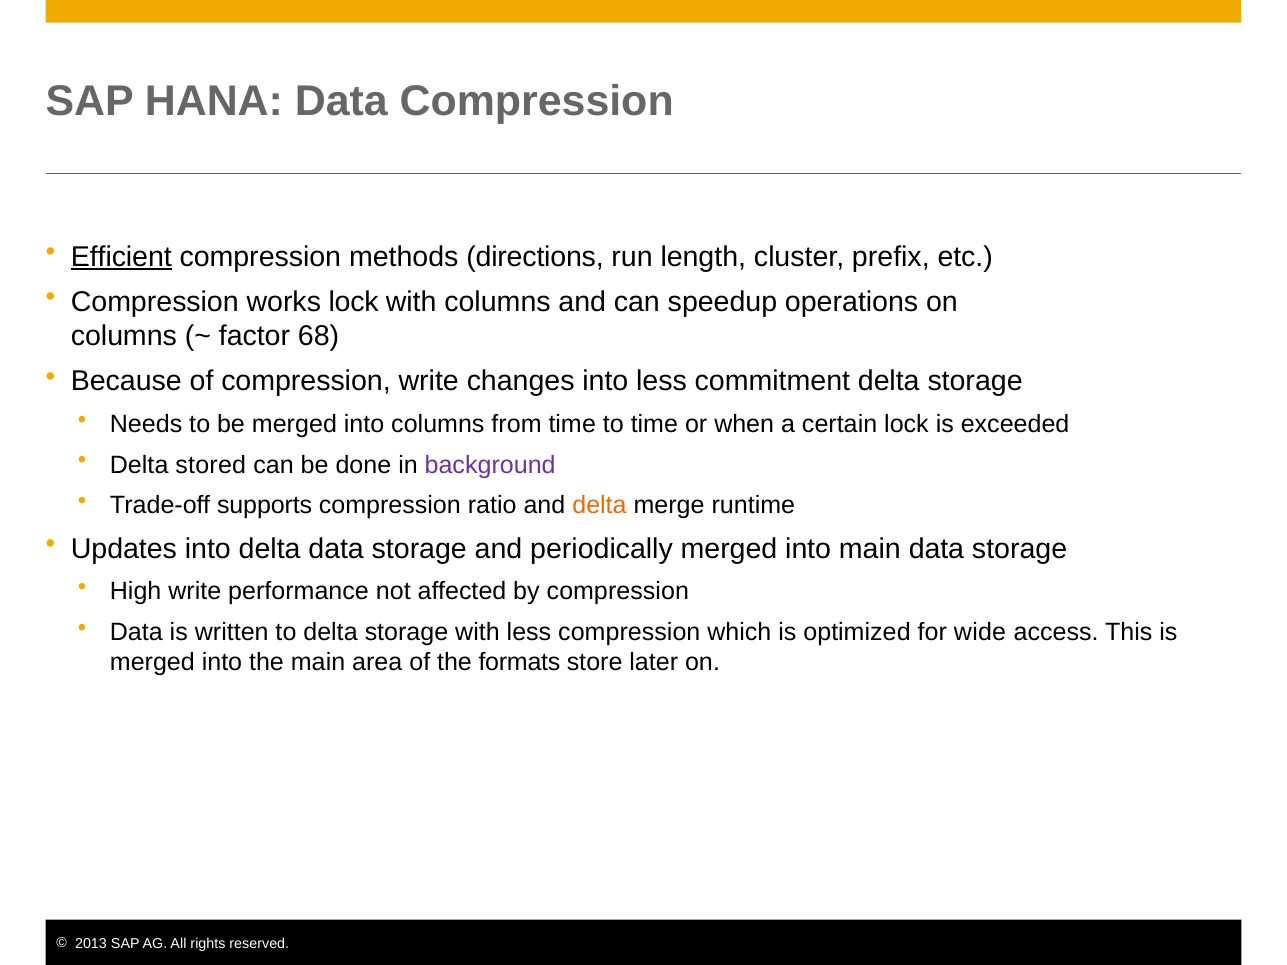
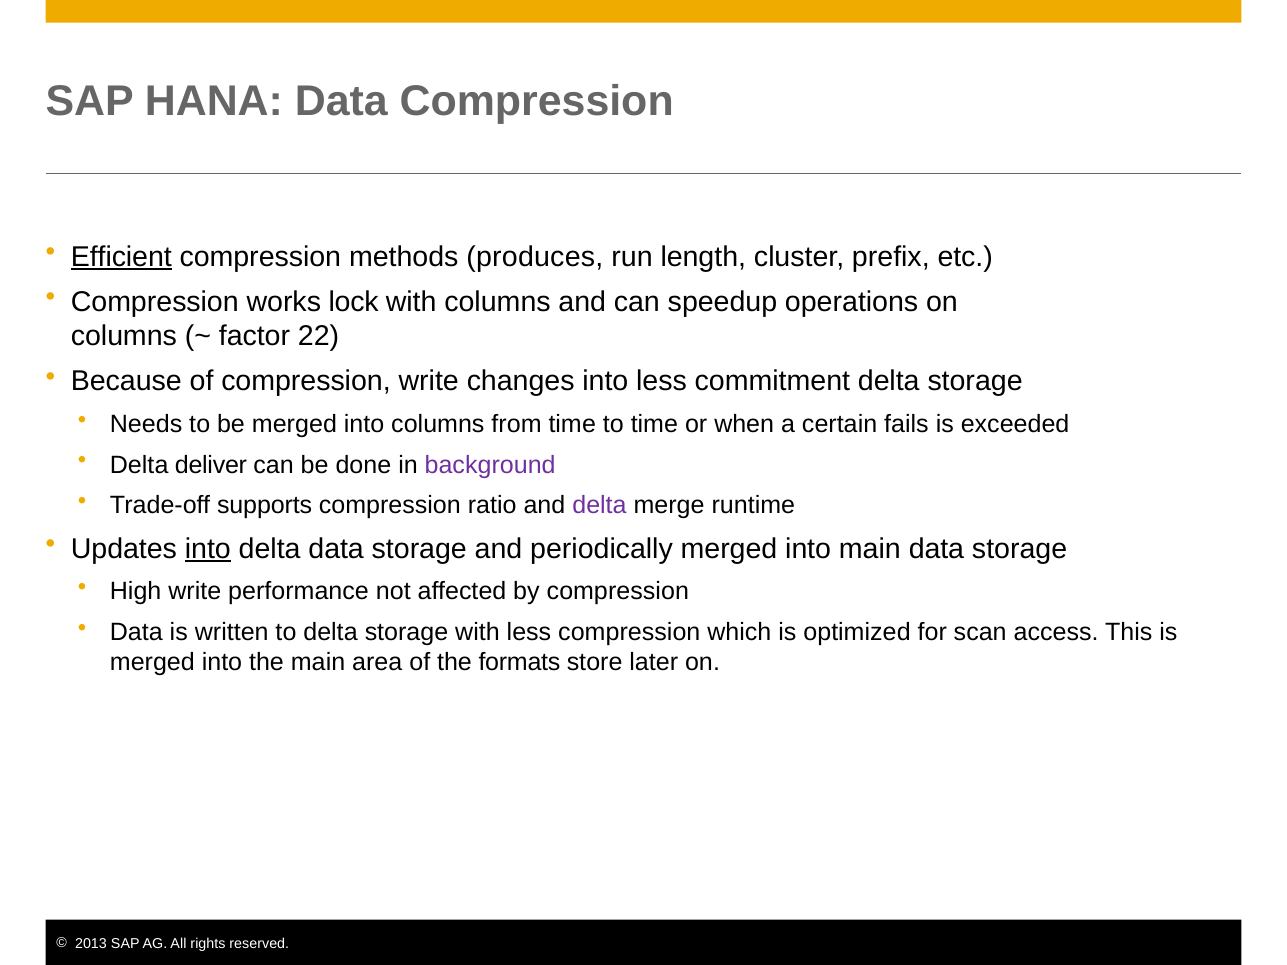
directions: directions -> produces
68: 68 -> 22
certain lock: lock -> fails
stored: stored -> deliver
delta at (599, 506) colour: orange -> purple
into at (208, 549) underline: none -> present
wide: wide -> scan
